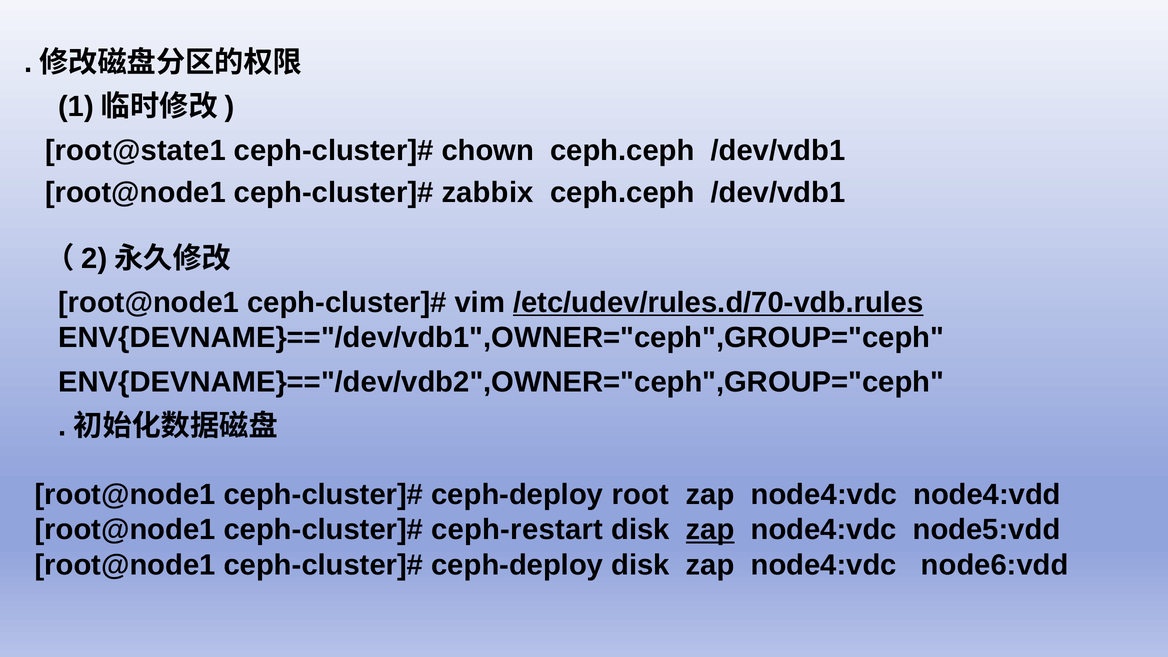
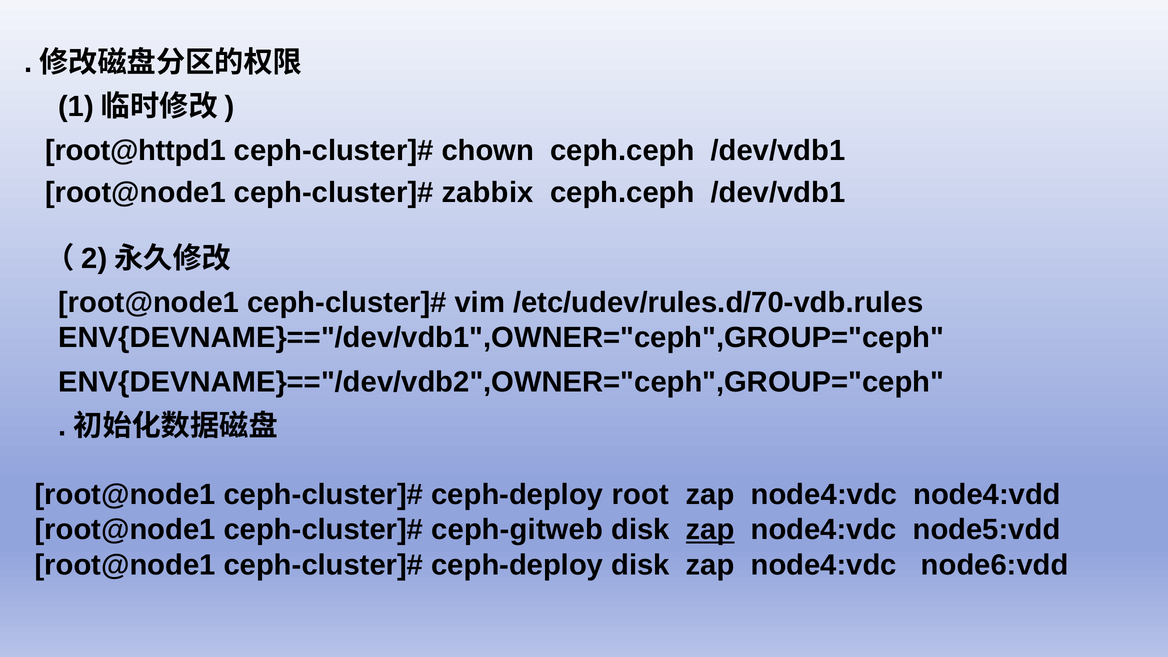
root@state1: root@state1 -> root@httpd1
/etc/udev/rules.d/70-vdb.rules underline: present -> none
ceph-restart: ceph-restart -> ceph-gitweb
